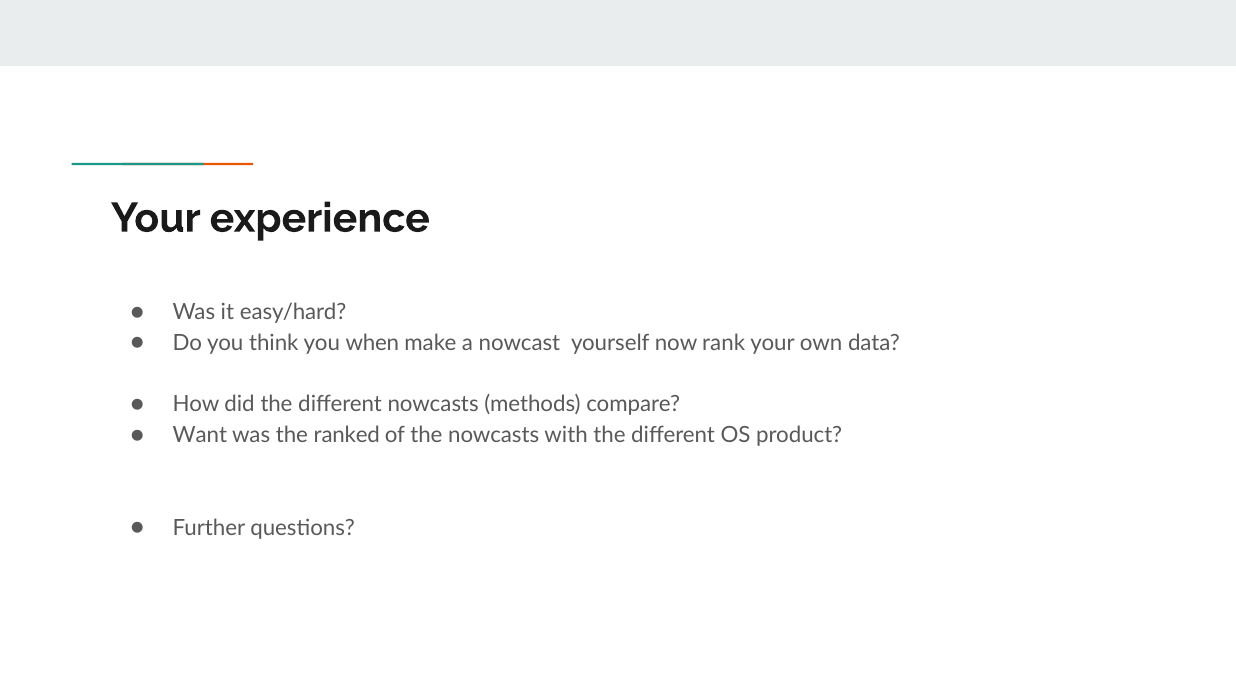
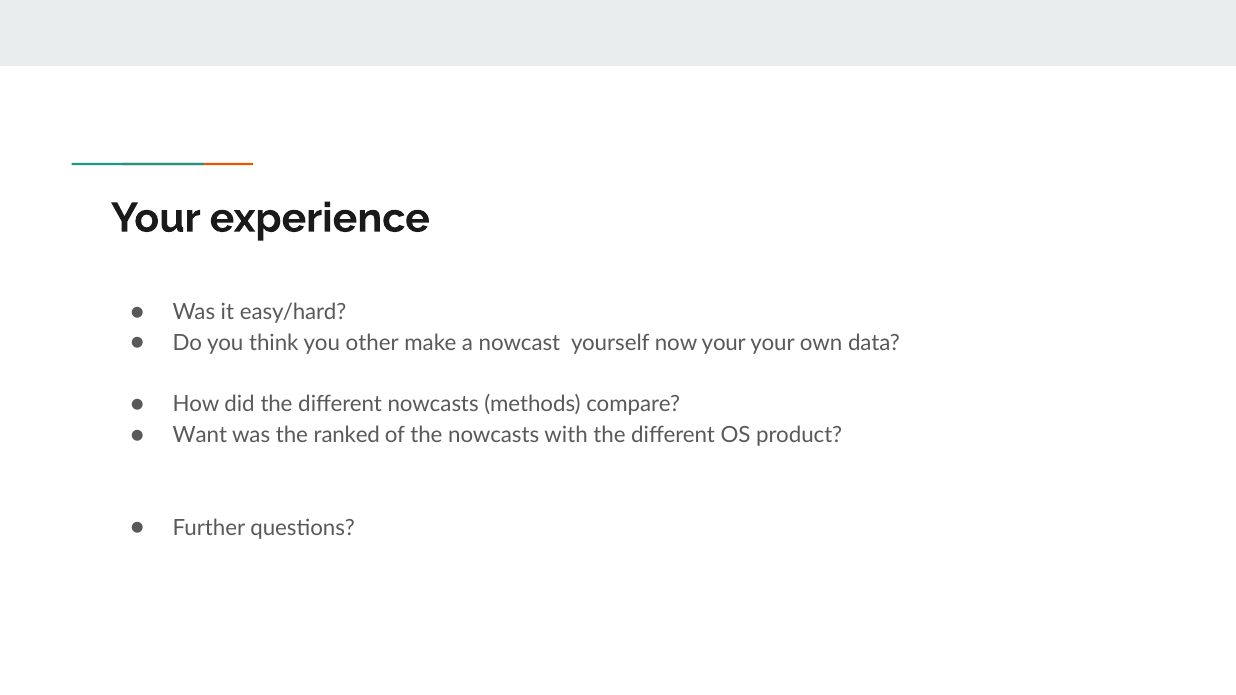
when: when -> other
now rank: rank -> your
